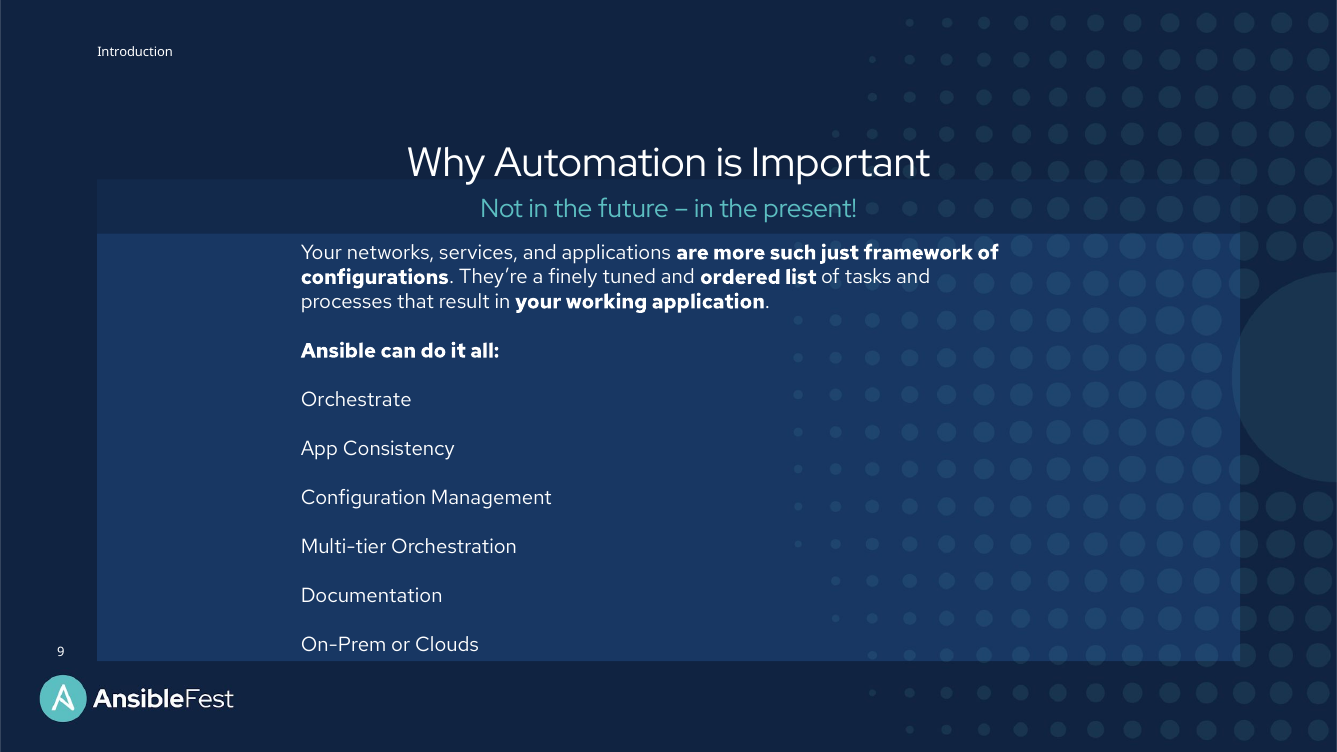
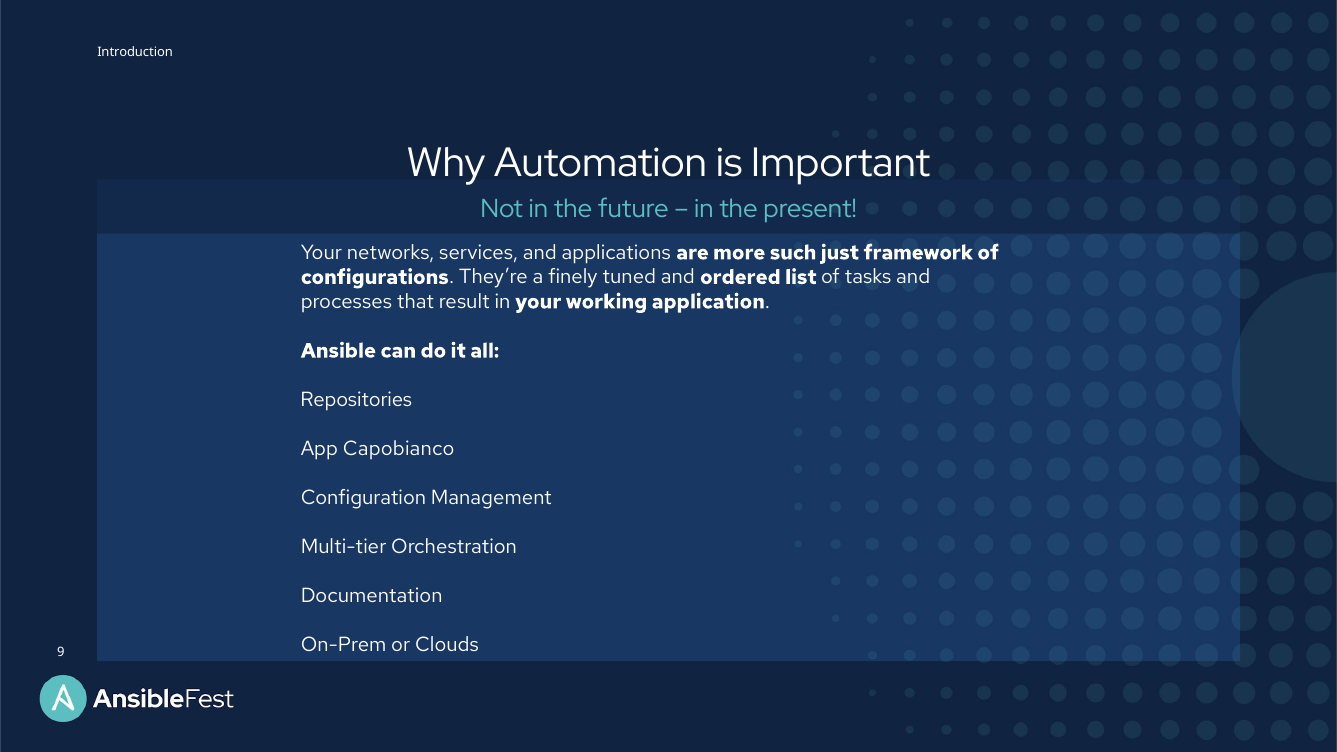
Orchestrate: Orchestrate -> Repositories
Consistency: Consistency -> Capobianco
